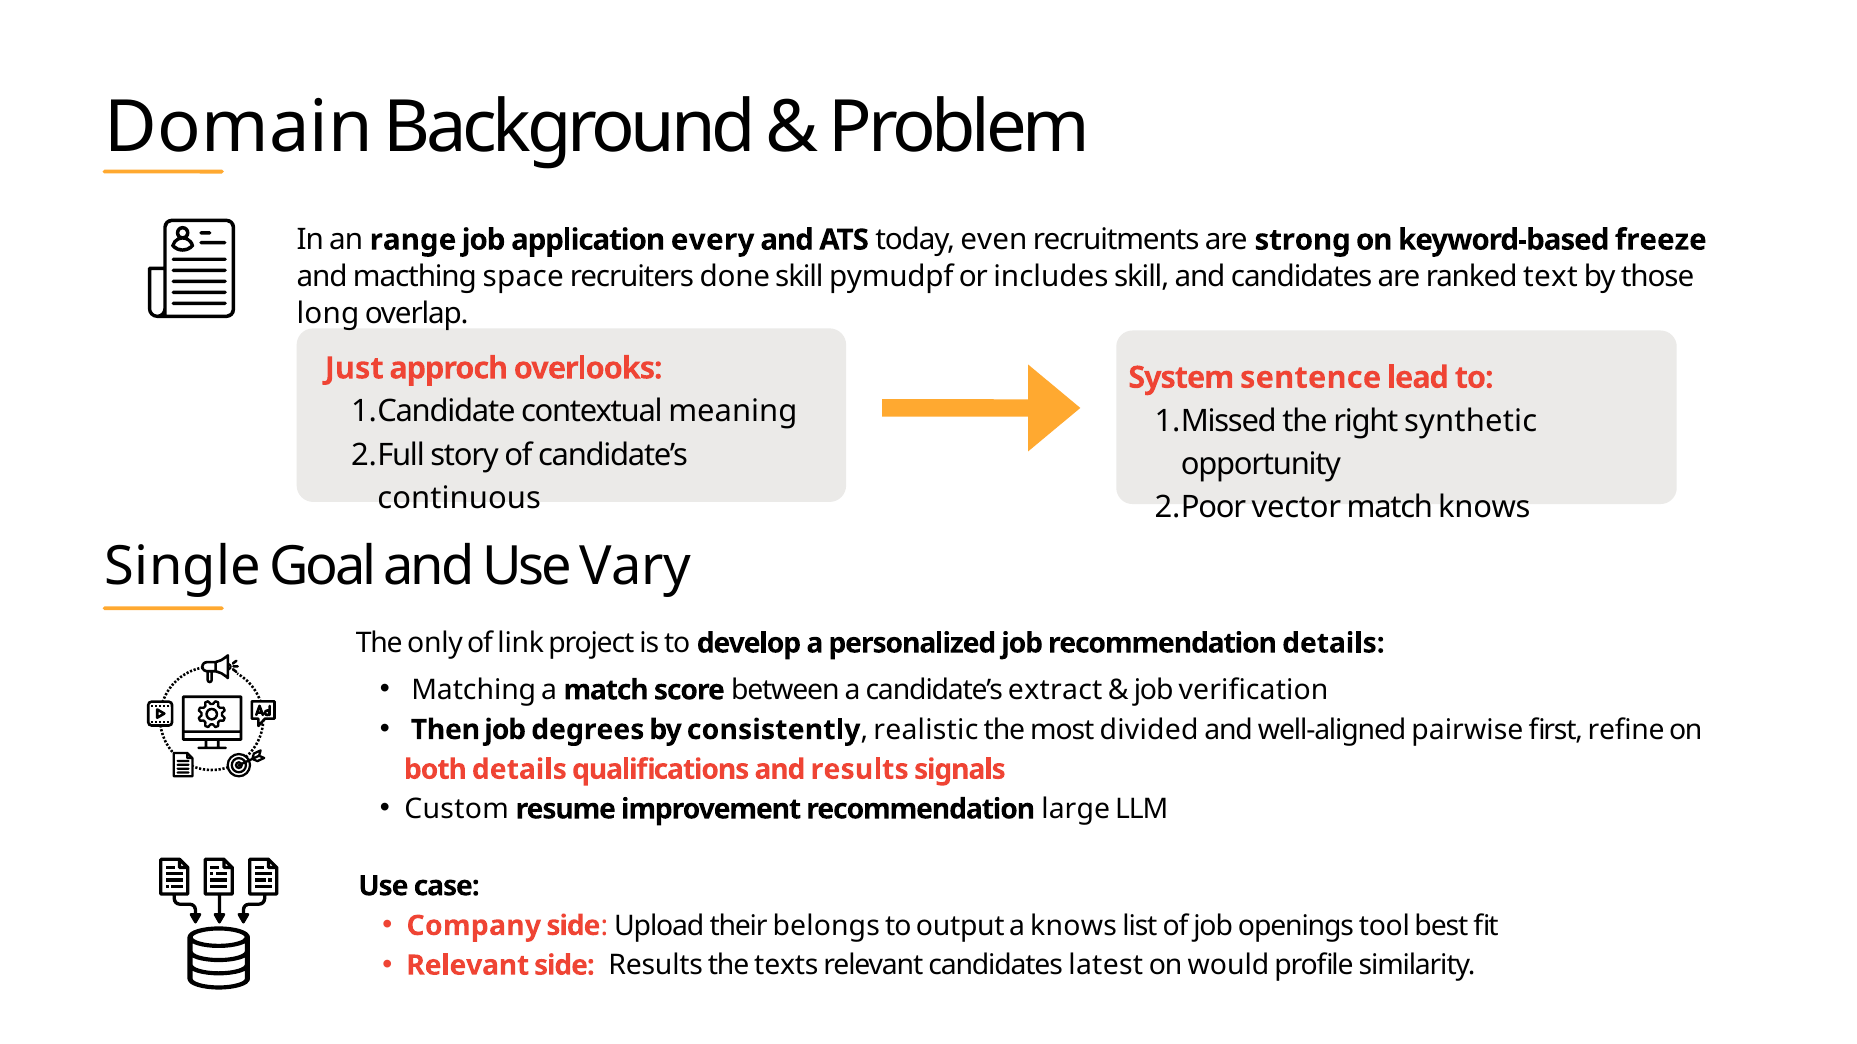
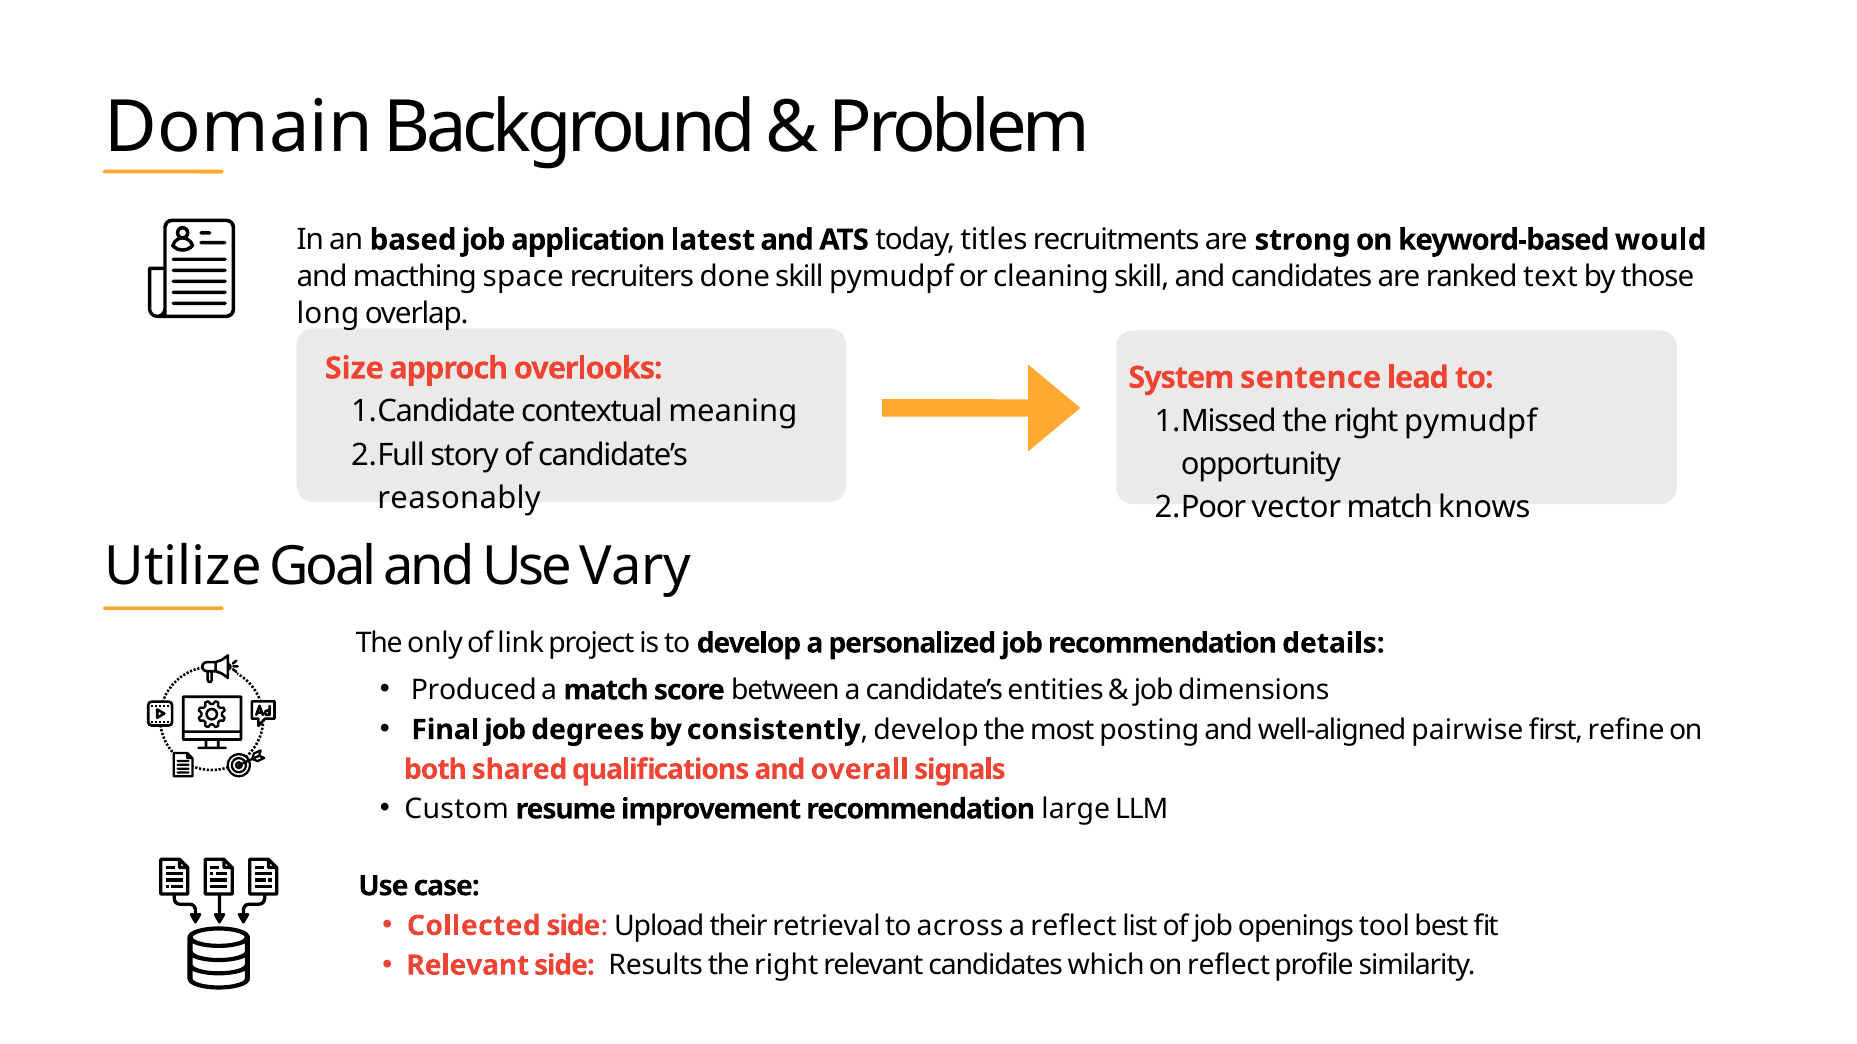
range: range -> based
every: every -> latest
even: even -> titles
freeze: freeze -> would
includes: includes -> cleaning
Just: Just -> Size
right synthetic: synthetic -> pymudpf
continuous: continuous -> reasonably
Single: Single -> Utilize
Matching: Matching -> Produced
extract: extract -> entities
verification: verification -> dimensions
Then: Then -> Final
realistic at (926, 730): realistic -> develop
divided: divided -> posting
both details: details -> shared
and results: results -> overall
Company: Company -> Collected
belongs: belongs -> retrieval
output: output -> across
a knows: knows -> reflect
texts at (786, 966): texts -> right
latest: latest -> which
on would: would -> reflect
